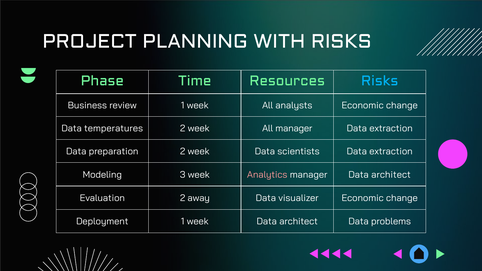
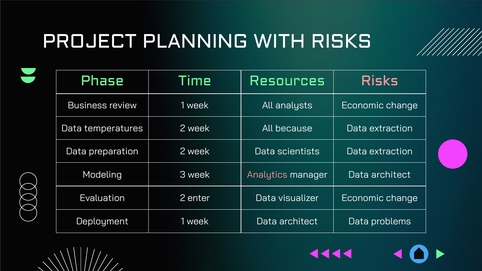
Risks at (380, 81) colour: light blue -> pink
All manager: manager -> because
away: away -> enter
